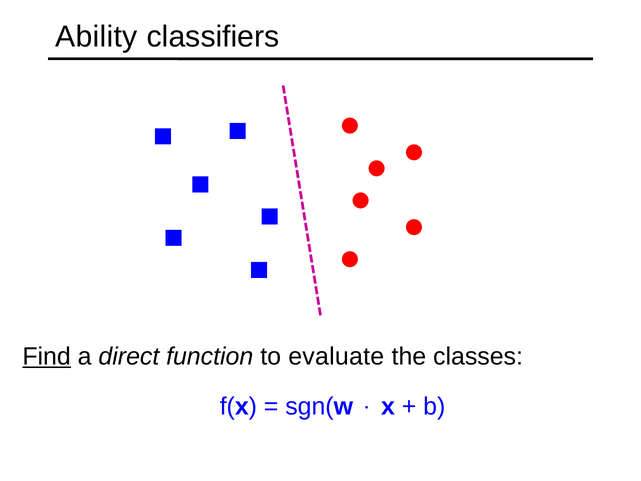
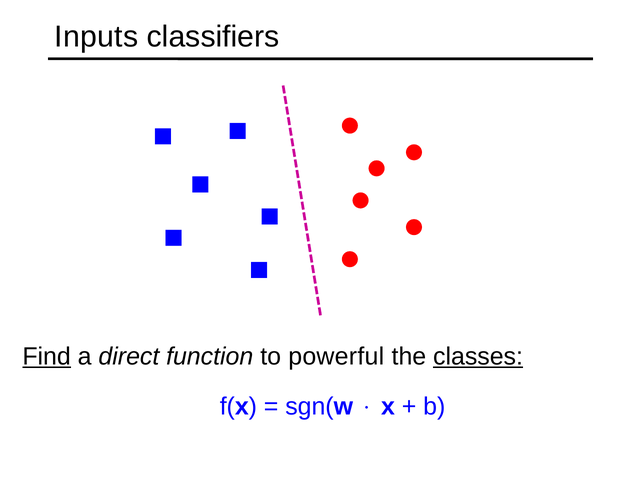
Ability: Ability -> Inputs
evaluate: evaluate -> powerful
classes underline: none -> present
